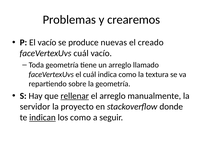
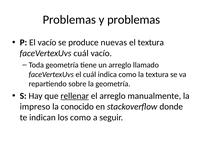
y crearemos: crearemos -> problemas
el creado: creado -> textura
servidor: servidor -> impreso
proyecto: proyecto -> conocido
indican underline: present -> none
